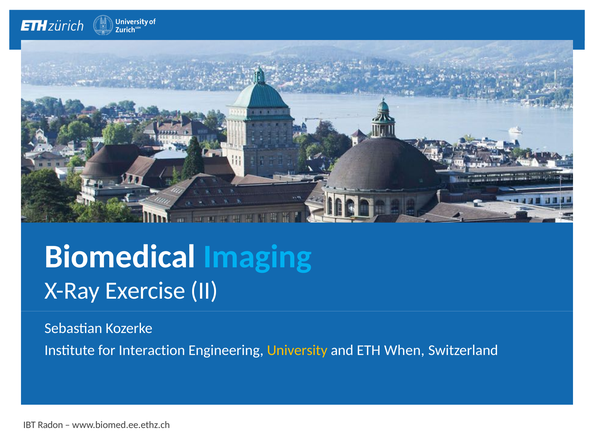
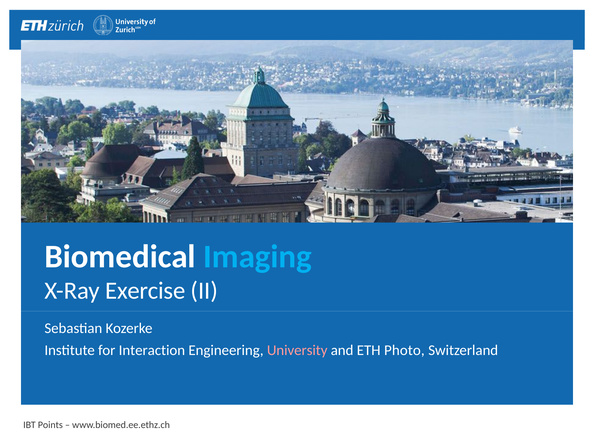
University colour: yellow -> pink
When: When -> Photo
Radon: Radon -> Points
